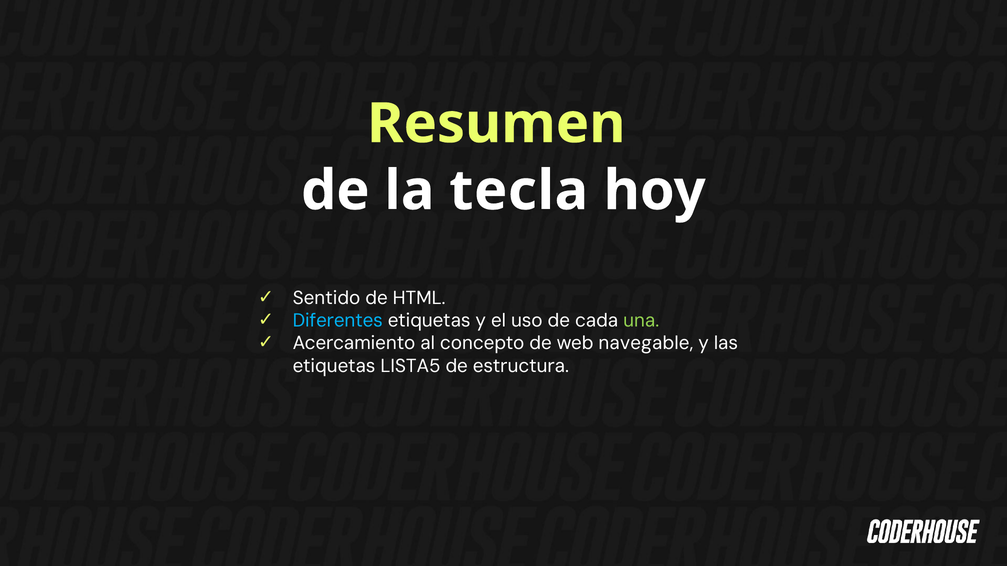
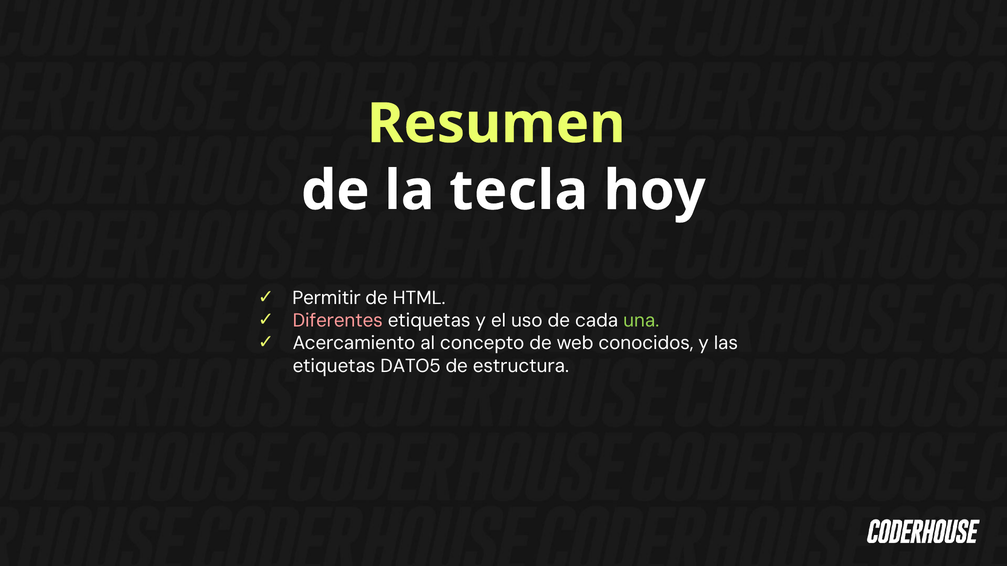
Sentido: Sentido -> Permitir
Diferentes colour: light blue -> pink
navegable: navegable -> conocidos
LISTA5: LISTA5 -> DATO5
